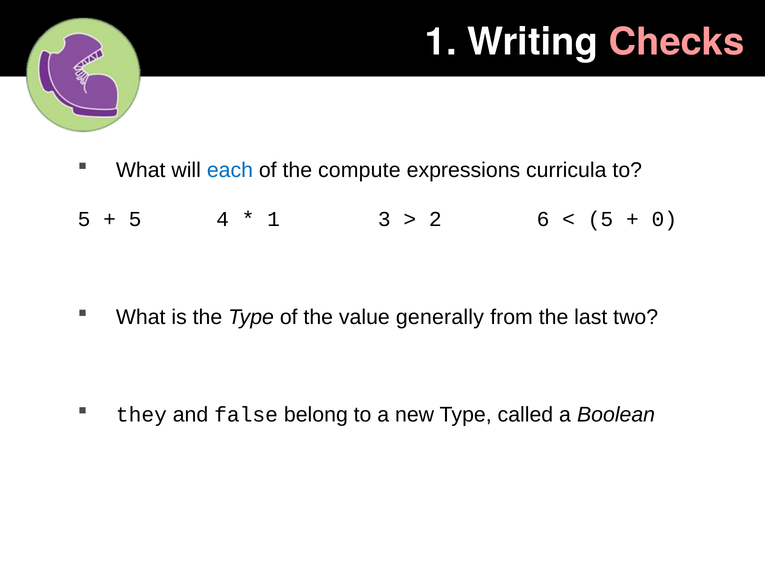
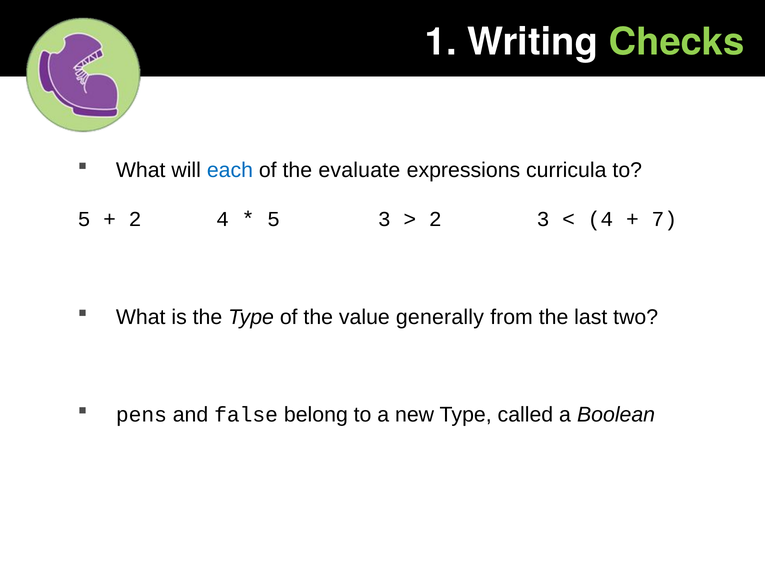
Checks colour: pink -> light green
compute: compute -> evaluate
5 at (135, 219): 5 -> 2
1 at (274, 219): 1 -> 5
2 6: 6 -> 3
5 at (600, 219): 5 -> 4
0: 0 -> 7
they: they -> pens
